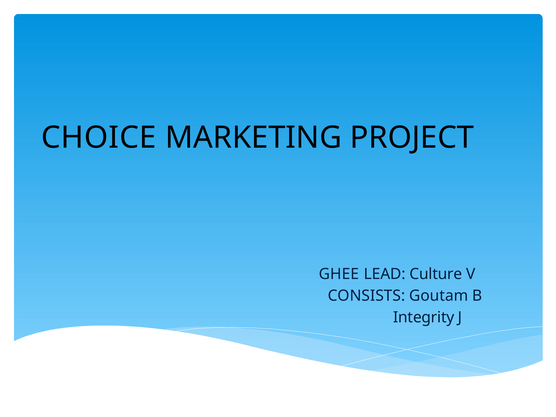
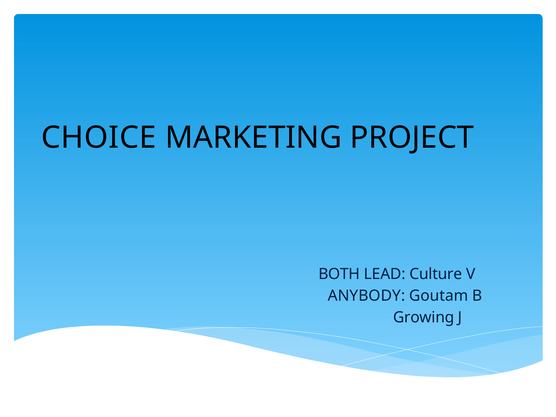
GHEE: GHEE -> BOTH
CONSISTS: CONSISTS -> ANYBODY
Integrity: Integrity -> Growing
